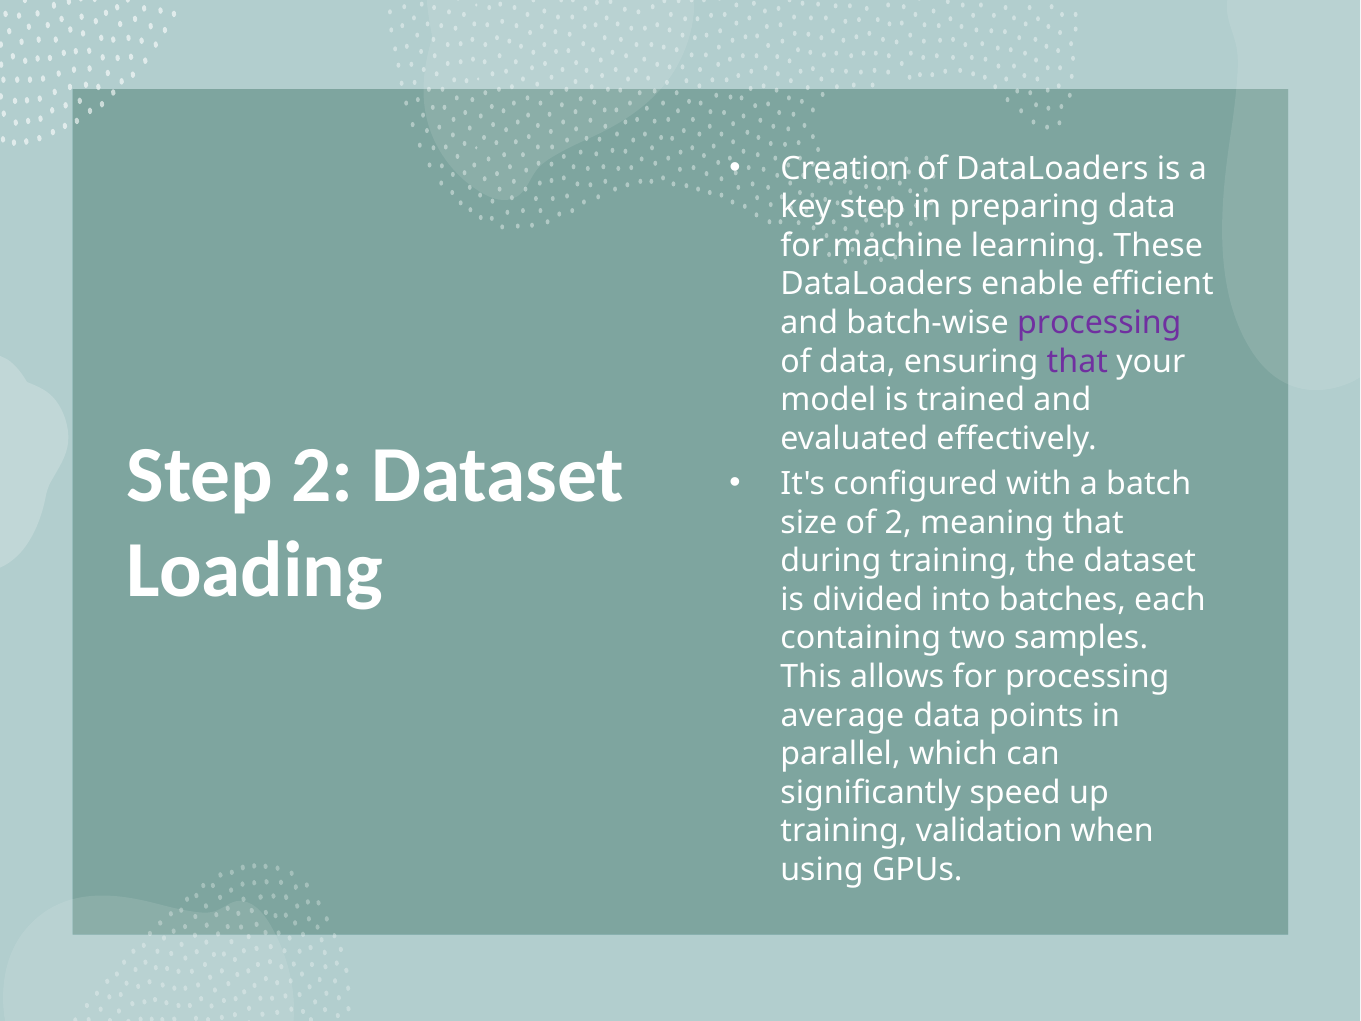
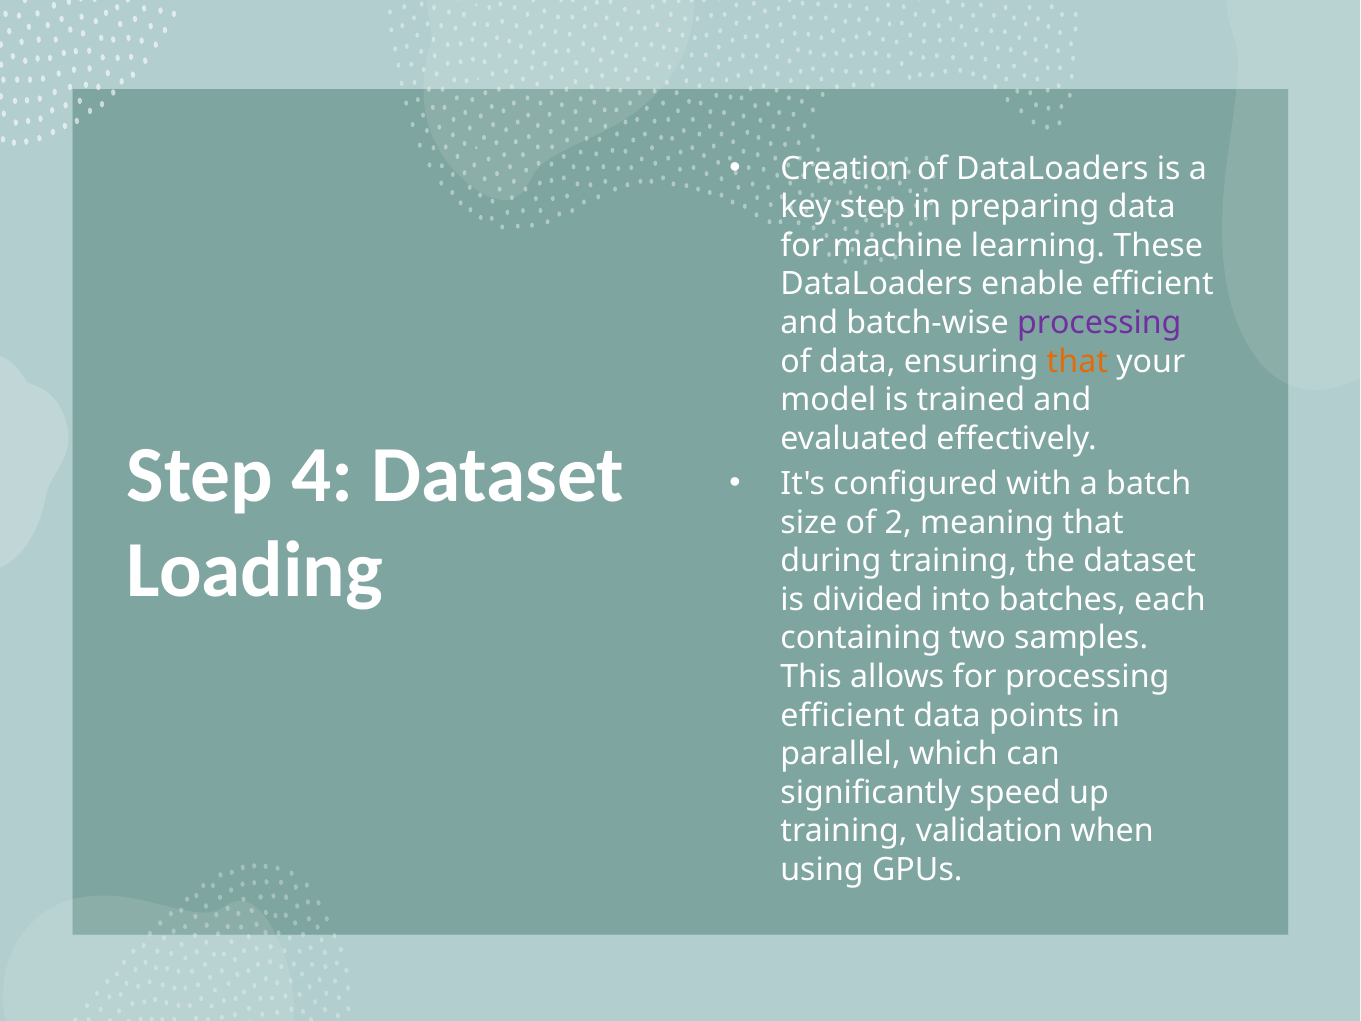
that at (1077, 361) colour: purple -> orange
Step 2: 2 -> 4
average at (843, 715): average -> efficient
